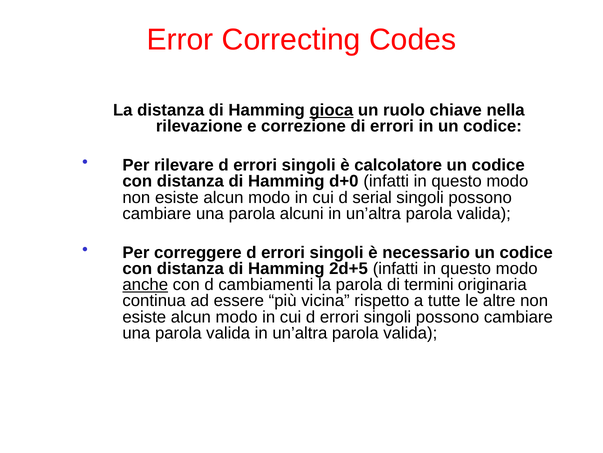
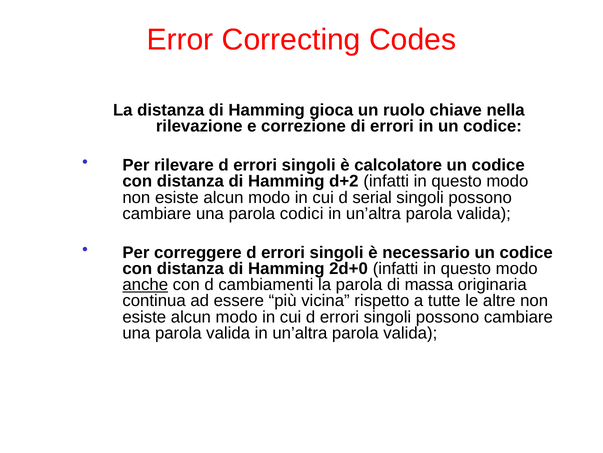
gioca underline: present -> none
d+0: d+0 -> d+2
alcuni: alcuni -> codici
2d+5: 2d+5 -> 2d+0
termini: termini -> massa
